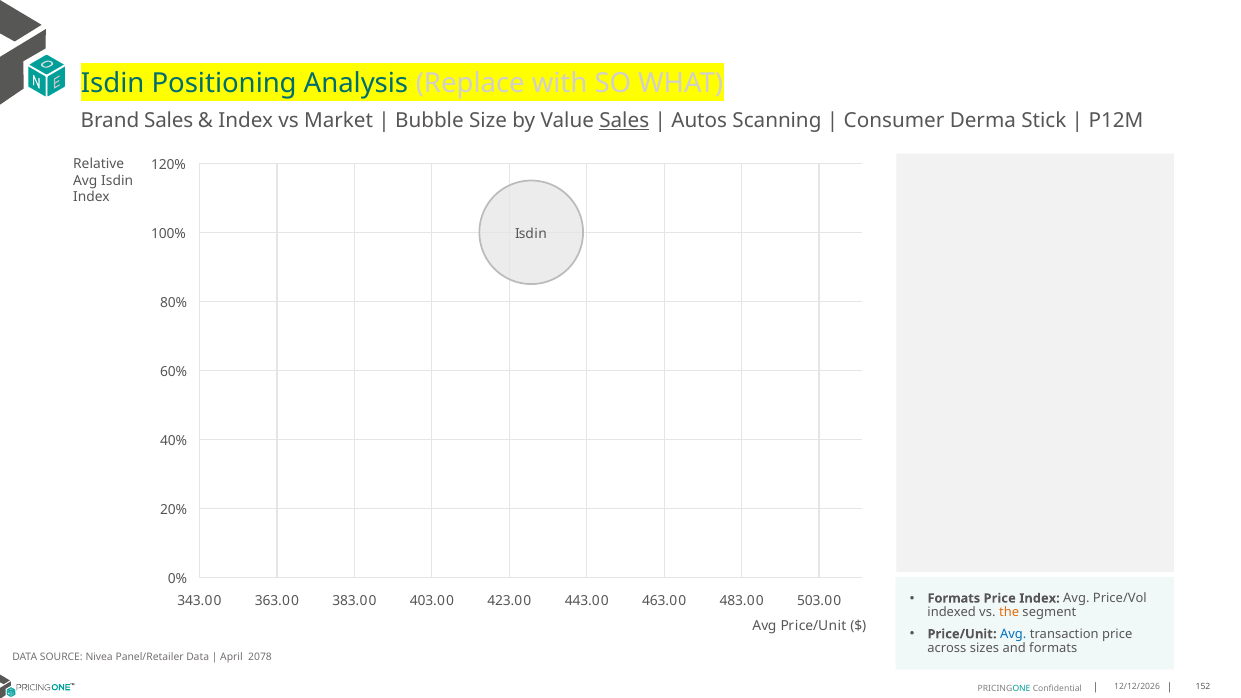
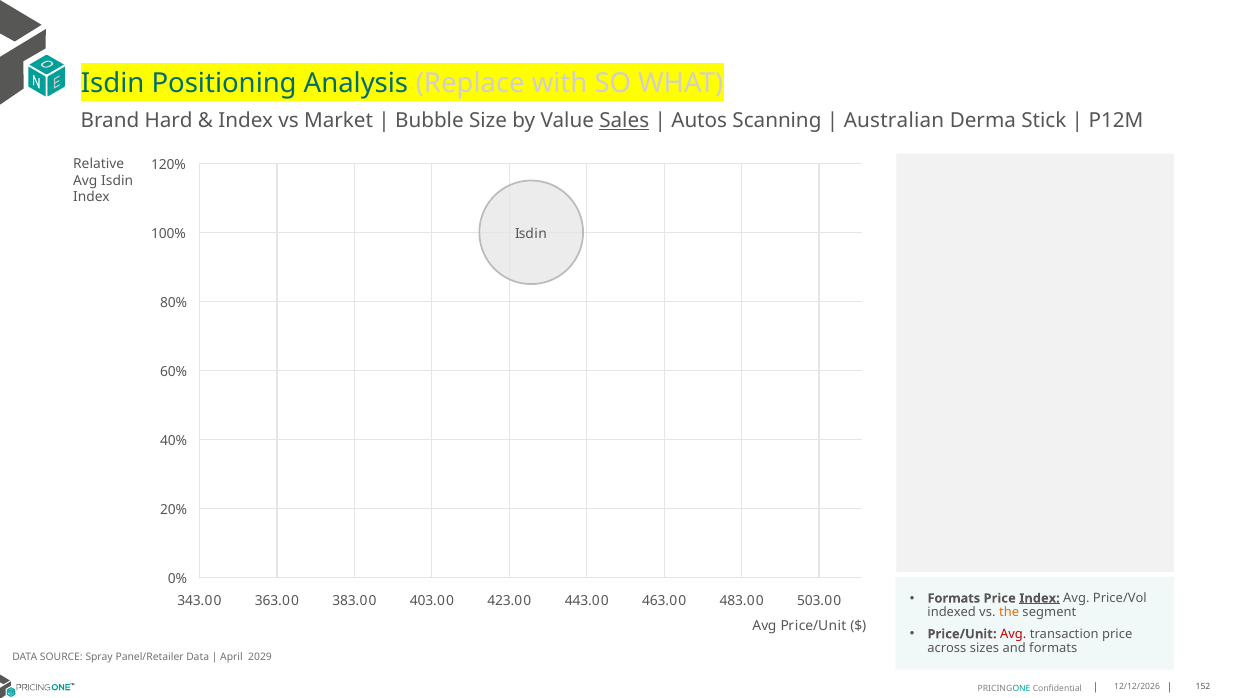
Brand Sales: Sales -> Hard
Consumer: Consumer -> Australian
Index at (1040, 598) underline: none -> present
Avg at (1013, 634) colour: blue -> red
Nivea: Nivea -> Spray
2078: 2078 -> 2029
